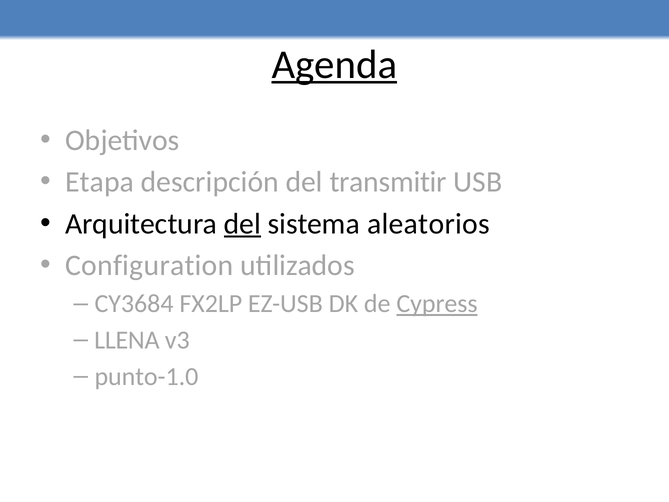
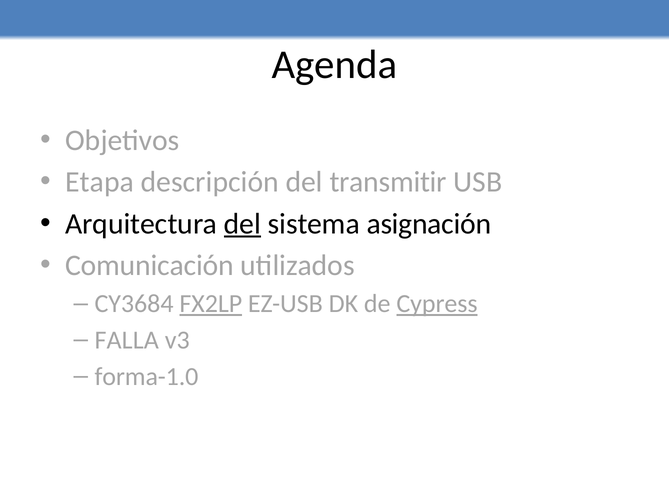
Agenda underline: present -> none
aleatorios: aleatorios -> asignación
Configuration: Configuration -> Comunicación
FX2LP underline: none -> present
LLENA: LLENA -> FALLA
punto-1.0: punto-1.0 -> forma-1.0
